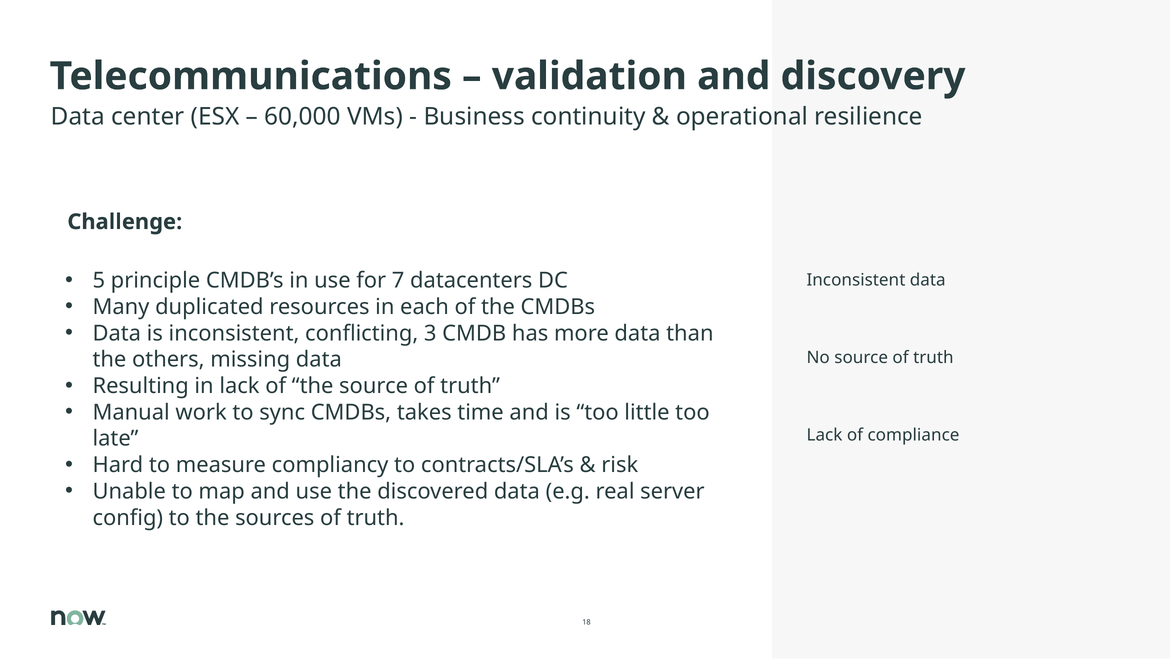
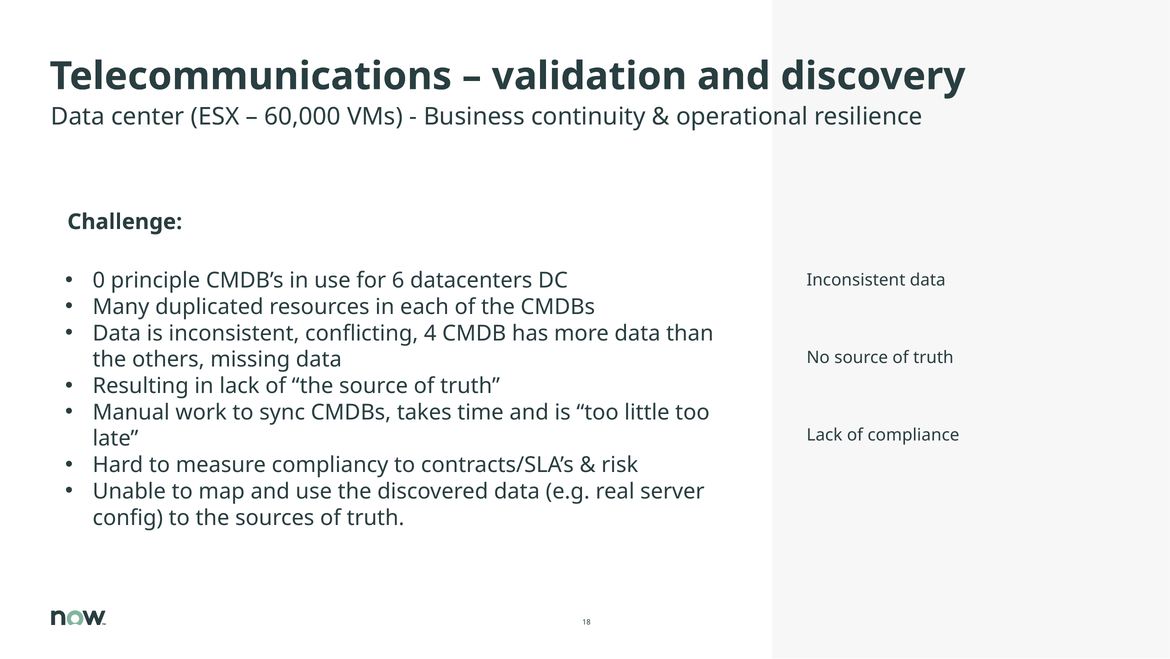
5: 5 -> 0
7: 7 -> 6
3: 3 -> 4
